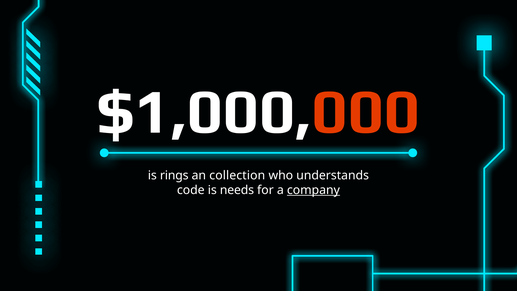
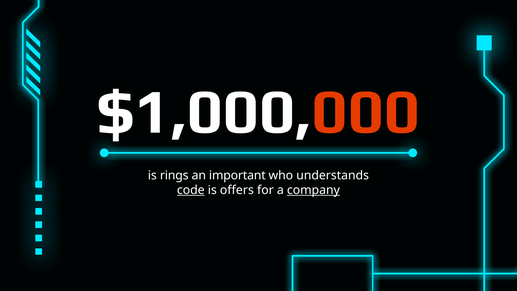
collection: collection -> important
code underline: none -> present
needs: needs -> offers
